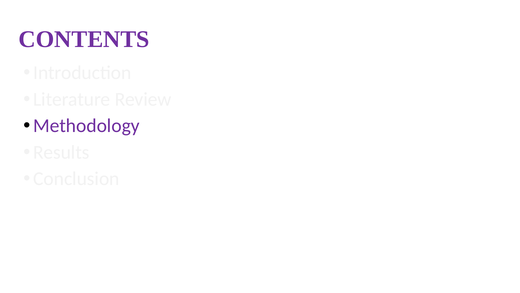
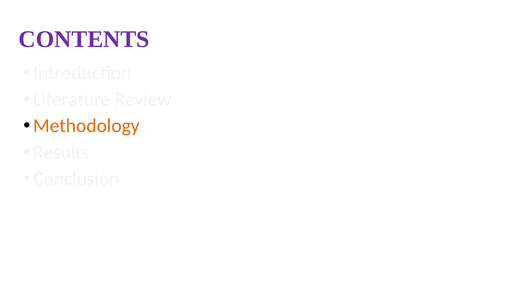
Methodology colour: purple -> orange
